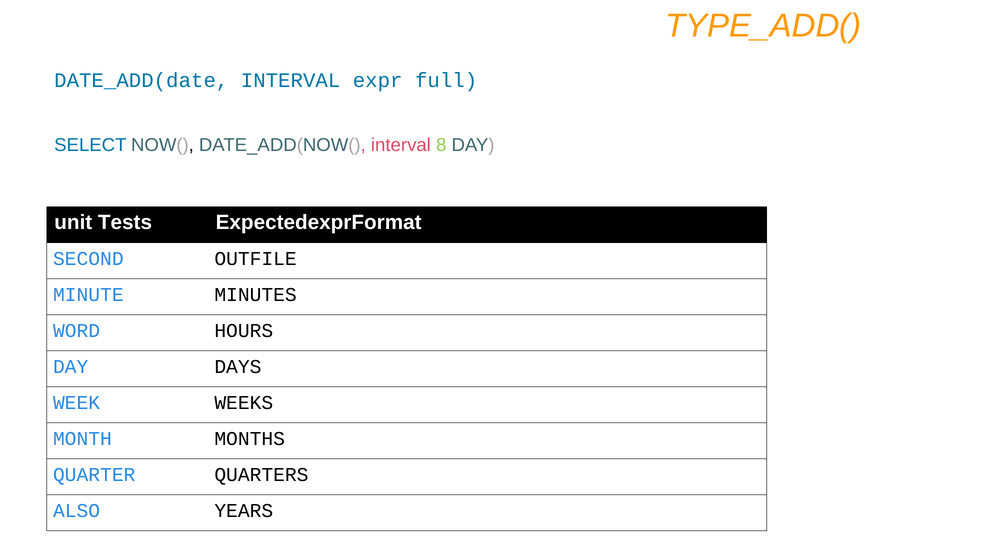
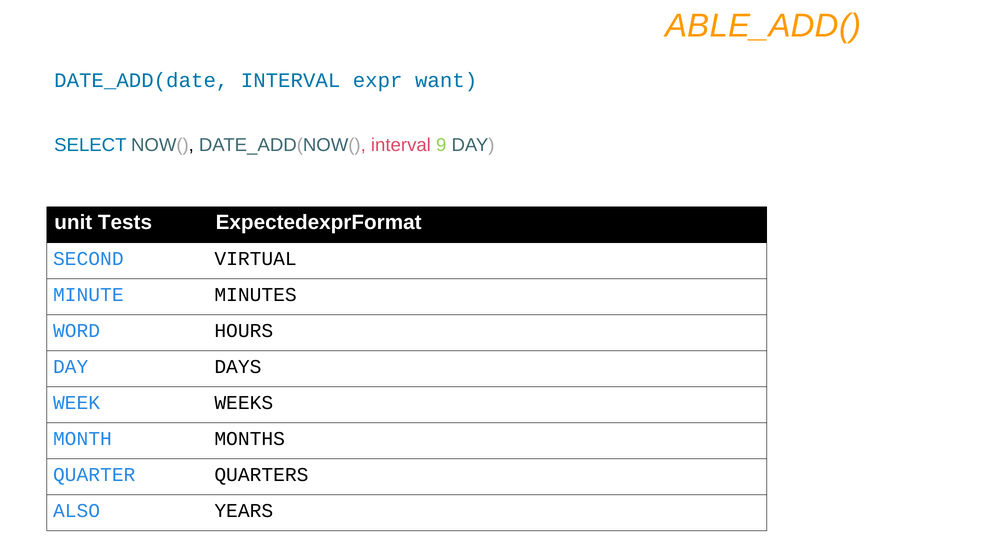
TYPE_ADD(: TYPE_ADD( -> ABLE_ADD(
full: full -> want
8: 8 -> 9
OUTFILE: OUTFILE -> VIRTUAL
